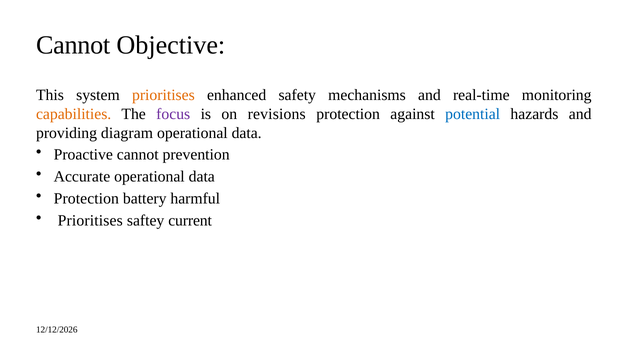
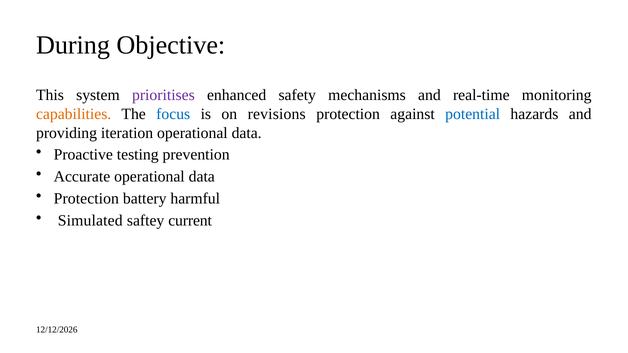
Cannot at (73, 45): Cannot -> During
prioritises at (163, 95) colour: orange -> purple
focus colour: purple -> blue
diagram: diagram -> iteration
Proactive cannot: cannot -> testing
Prioritises at (90, 221): Prioritises -> Simulated
